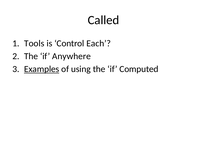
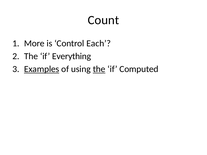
Called: Called -> Count
Tools: Tools -> More
Anywhere: Anywhere -> Everything
the at (99, 69) underline: none -> present
